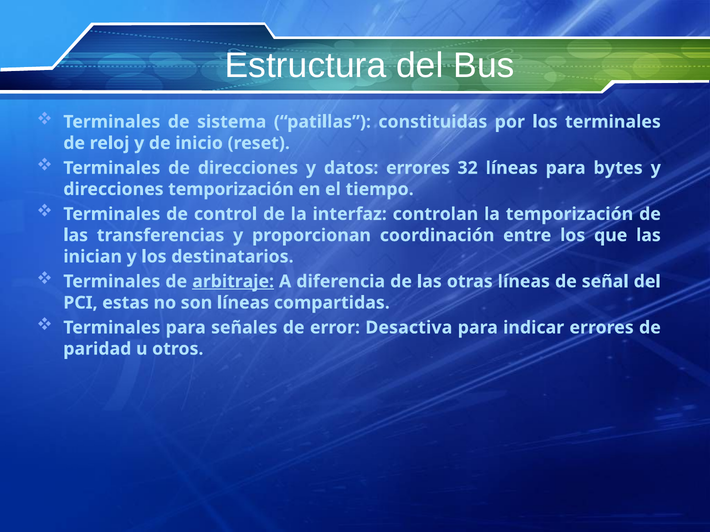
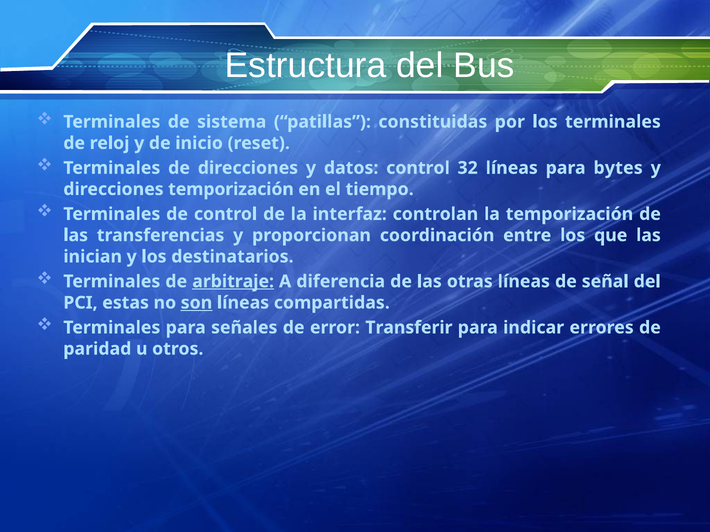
datos errores: errores -> control
son underline: none -> present
Desactiva: Desactiva -> Transferir
